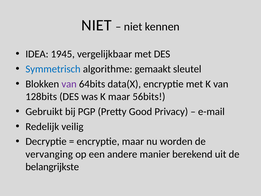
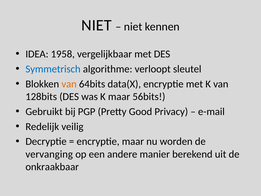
1945: 1945 -> 1958
gemaakt: gemaakt -> verloopt
van at (69, 84) colour: purple -> orange
belangrijkste: belangrijkste -> onkraakbaar
